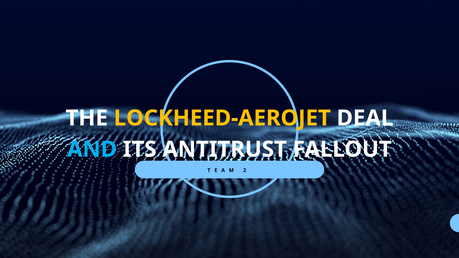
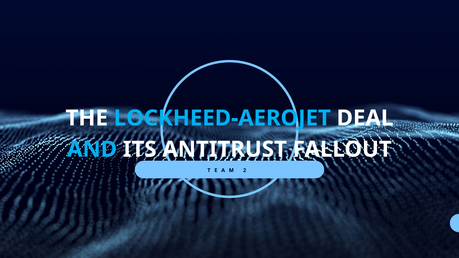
LOCKHEED-AEROJET colour: yellow -> light blue
